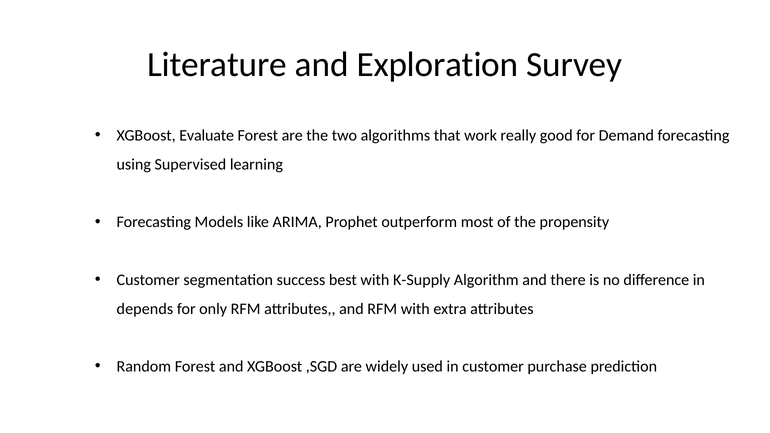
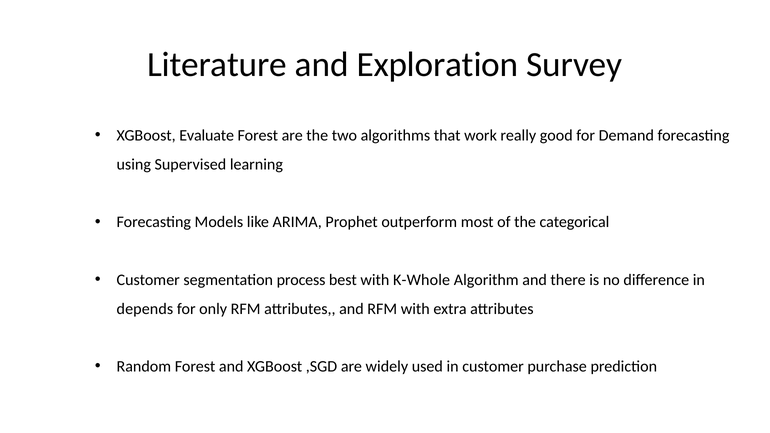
propensity: propensity -> categorical
success: success -> process
K-Supply: K-Supply -> K-Whole
